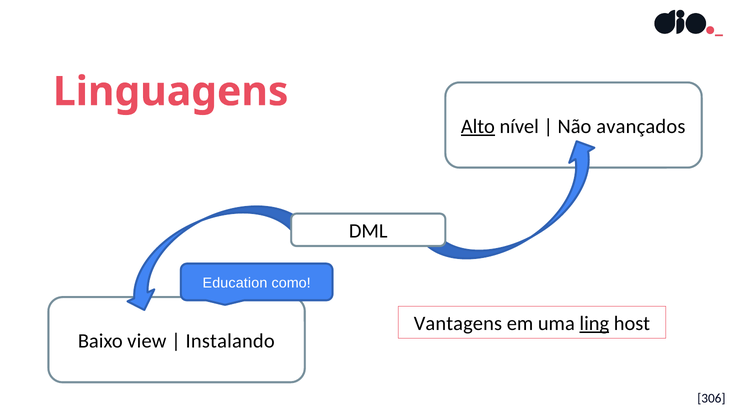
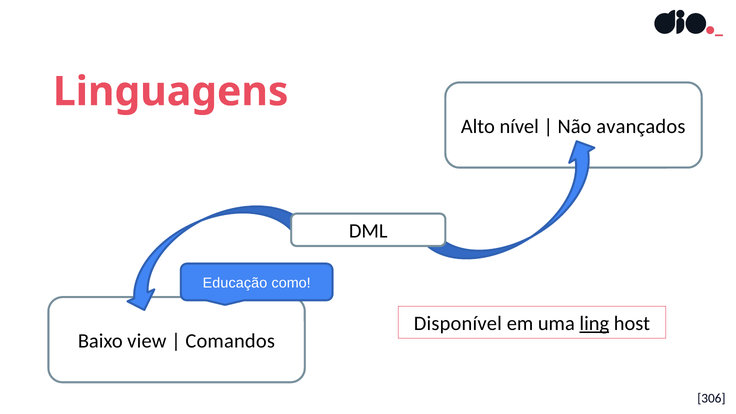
Alto underline: present -> none
Education: Education -> Educação
Vantagens: Vantagens -> Disponível
Instalando: Instalando -> Comandos
